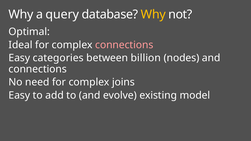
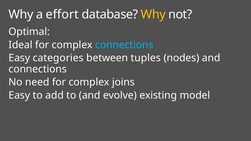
query: query -> effort
connections at (124, 45) colour: pink -> light blue
billion: billion -> tuples
